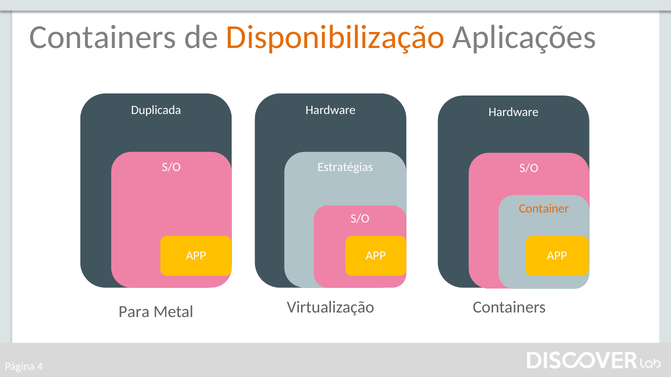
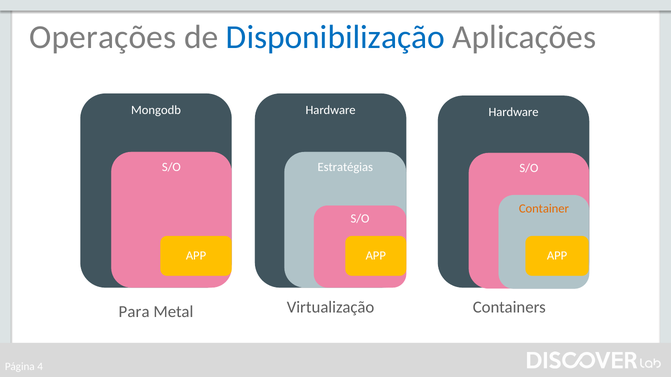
Containers at (103, 37): Containers -> Operações
Disponibilização colour: orange -> blue
Duplicada: Duplicada -> Mongodb
